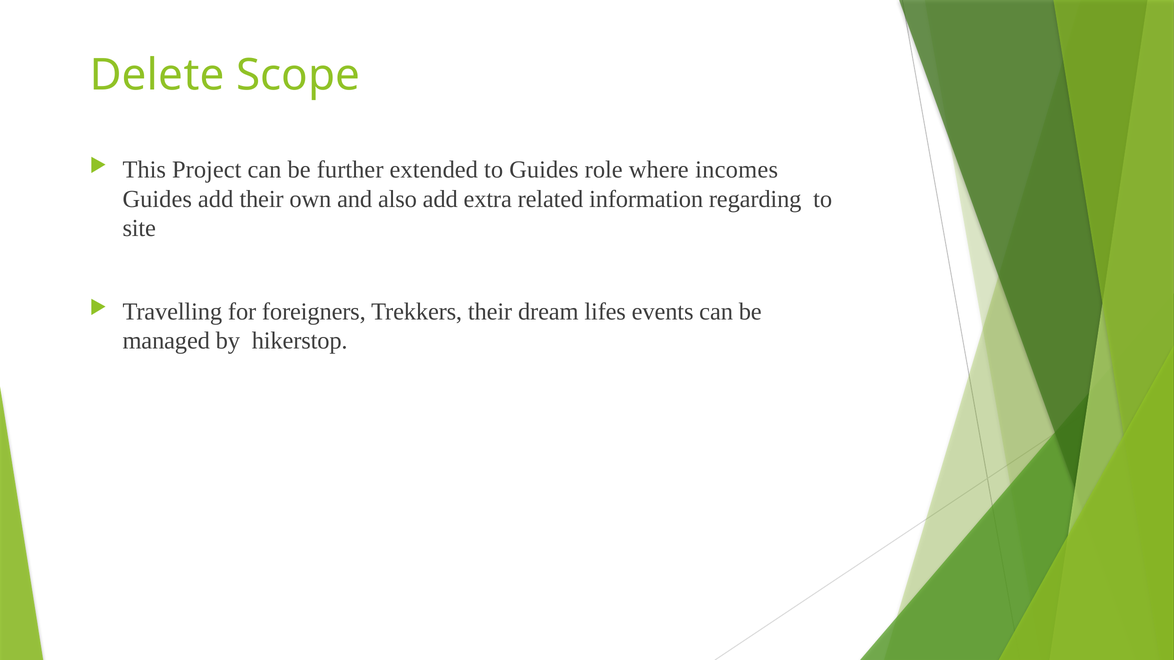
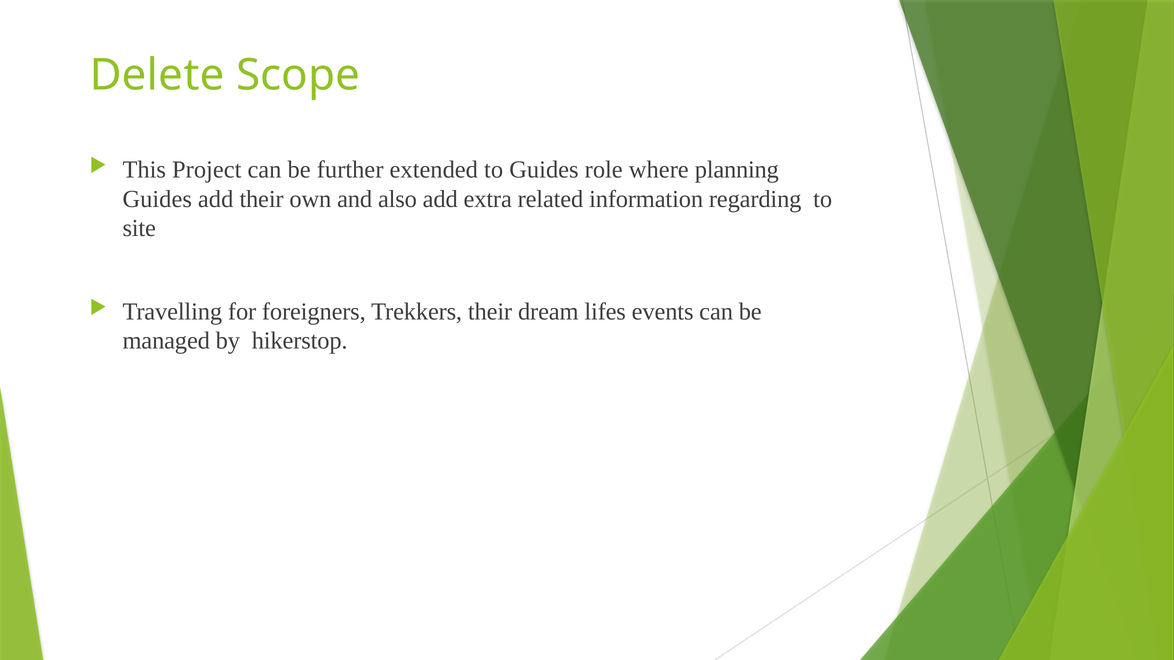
incomes: incomes -> planning
